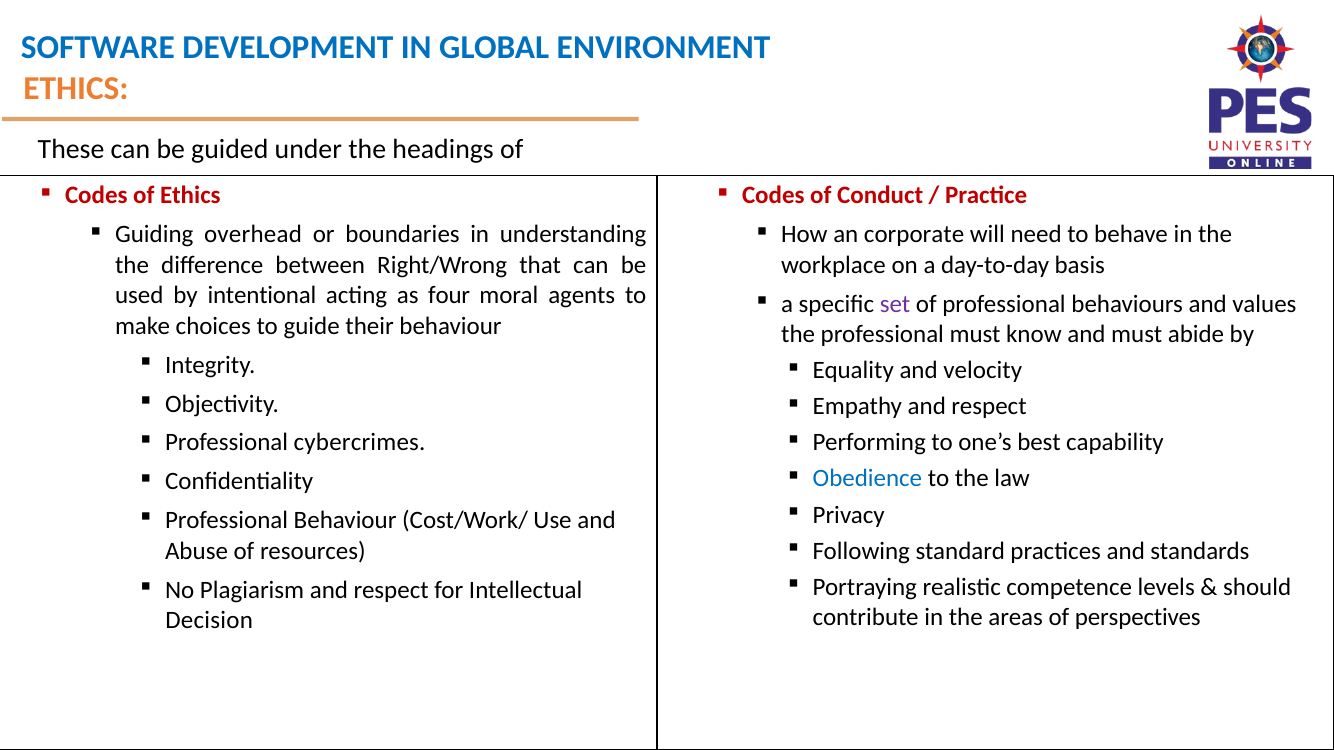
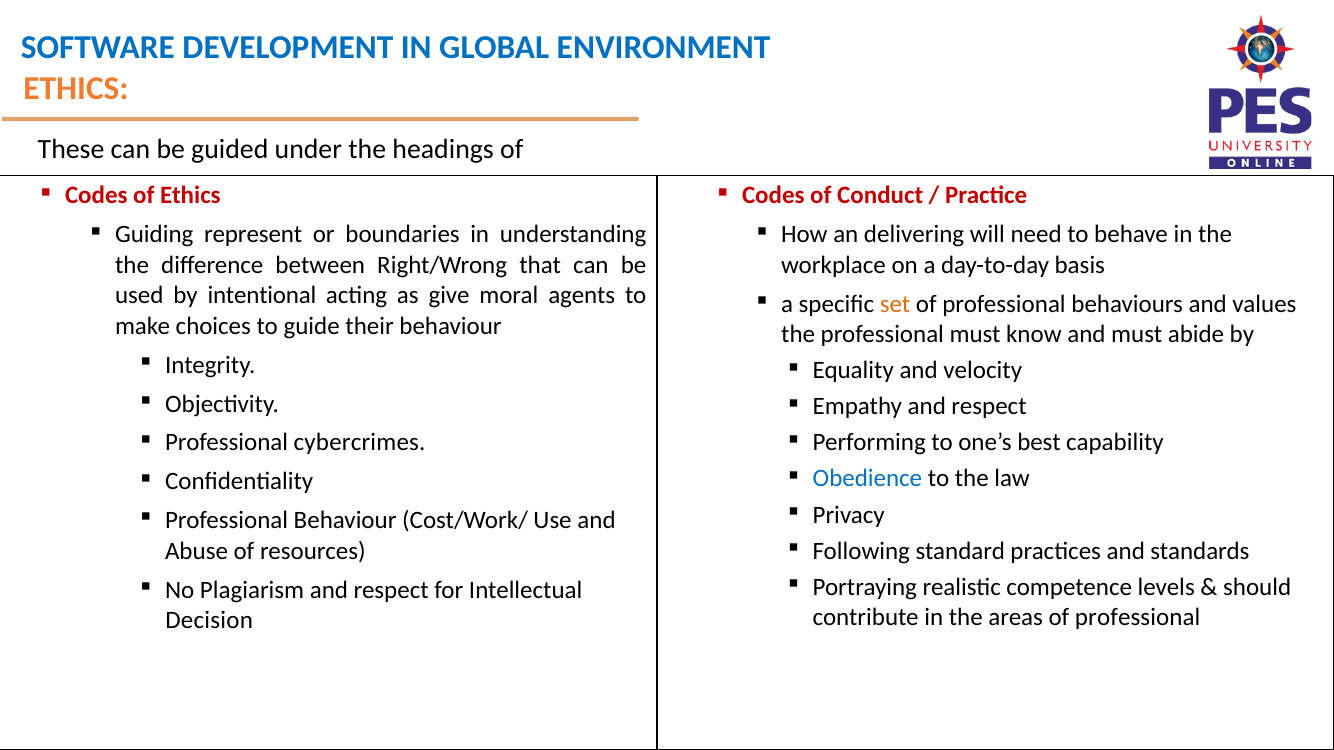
overhead: overhead -> represent
corporate: corporate -> delivering
four: four -> give
set colour: purple -> orange
areas of perspectives: perspectives -> professional
